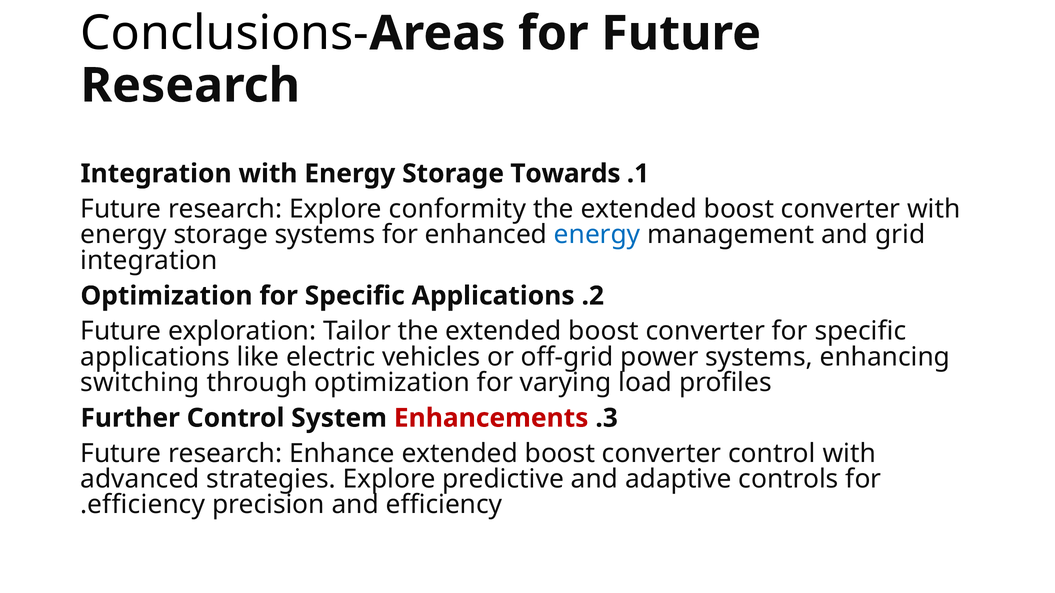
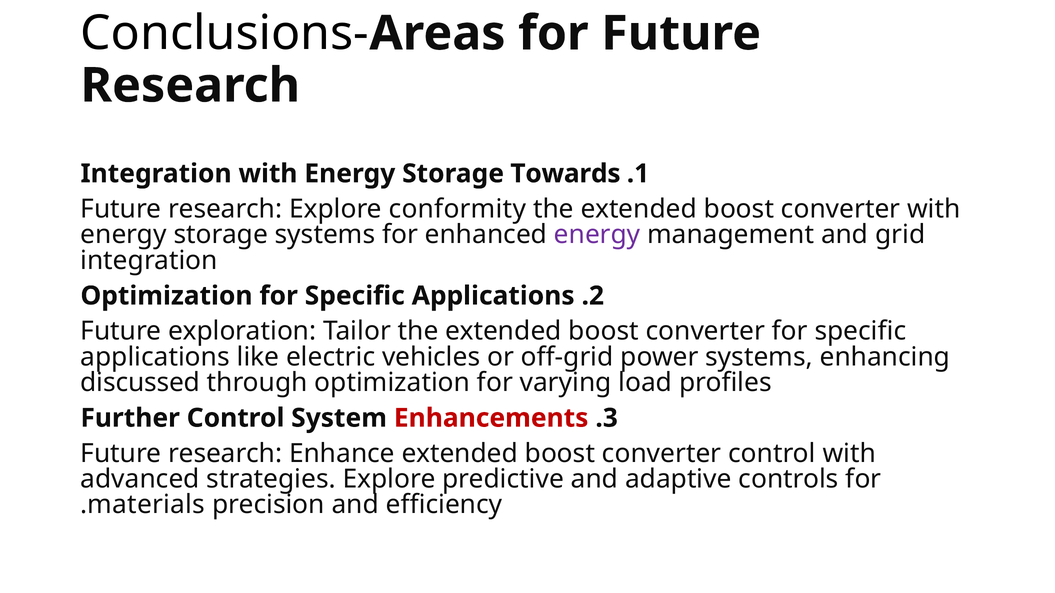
energy at (597, 235) colour: blue -> purple
switching: switching -> discussed
efficiency at (146, 505): efficiency -> materials
